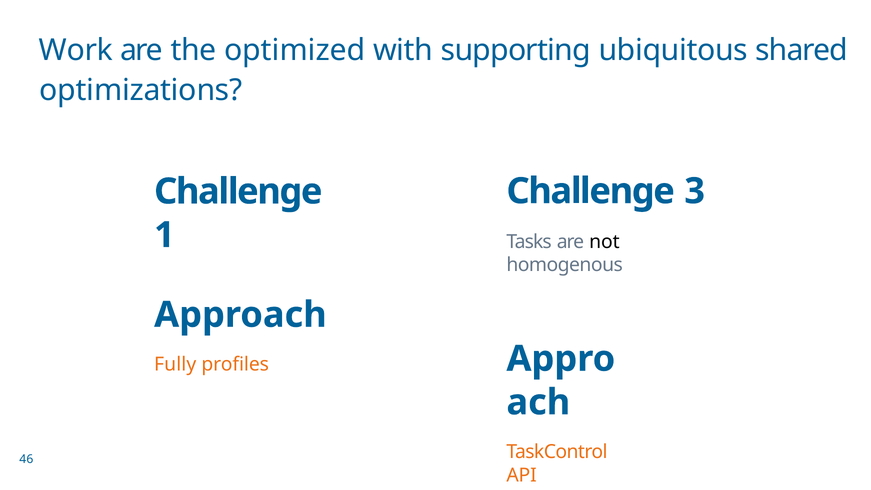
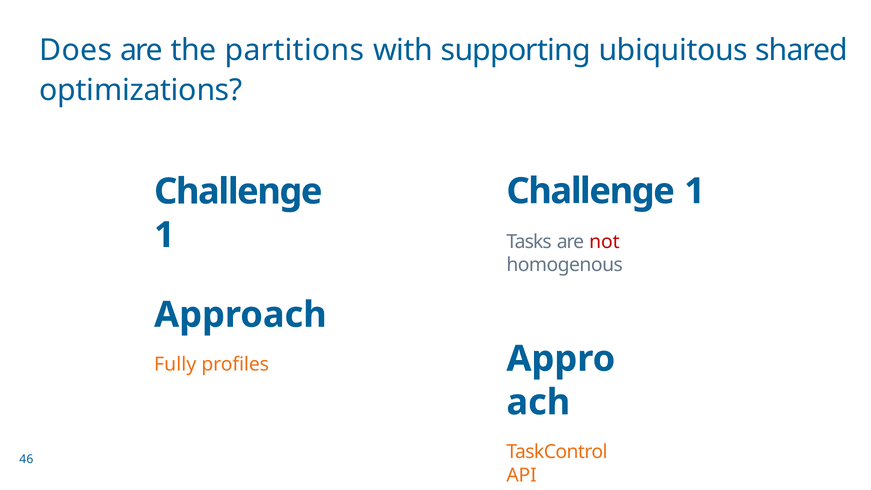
Work: Work -> Does
optimized: optimized -> partitions
3 at (695, 191): 3 -> 1
not colour: black -> red
